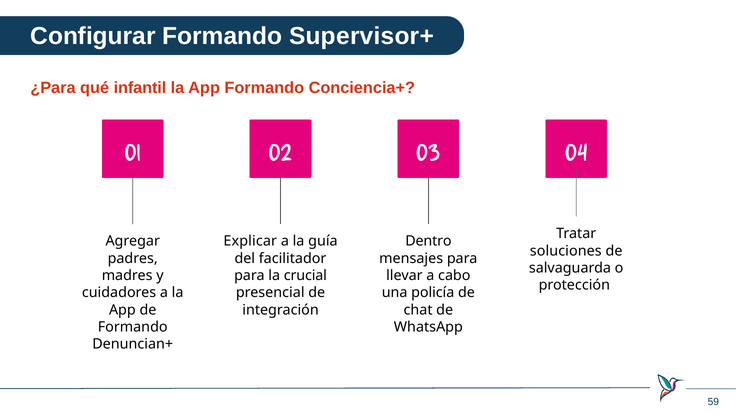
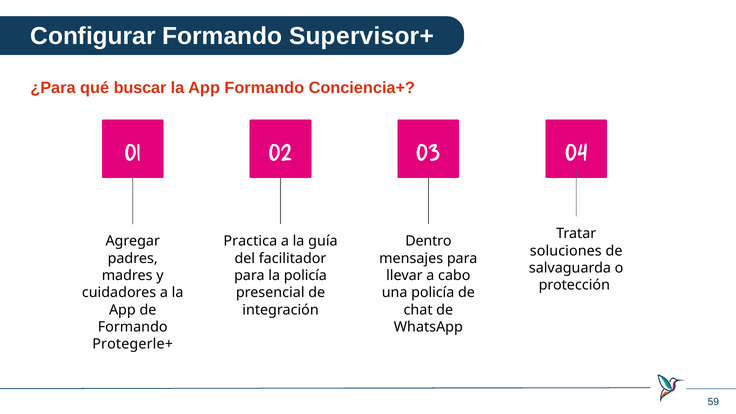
infantil: infantil -> buscar
Explicar: Explicar -> Practica
la crucial: crucial -> policía
Denuncian+: Denuncian+ -> Protegerle+
